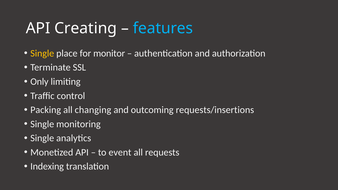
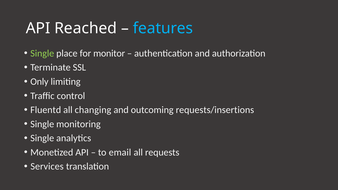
Creating: Creating -> Reached
Single at (42, 53) colour: yellow -> light green
Packing: Packing -> Fluentd
event: event -> email
Indexing: Indexing -> Services
